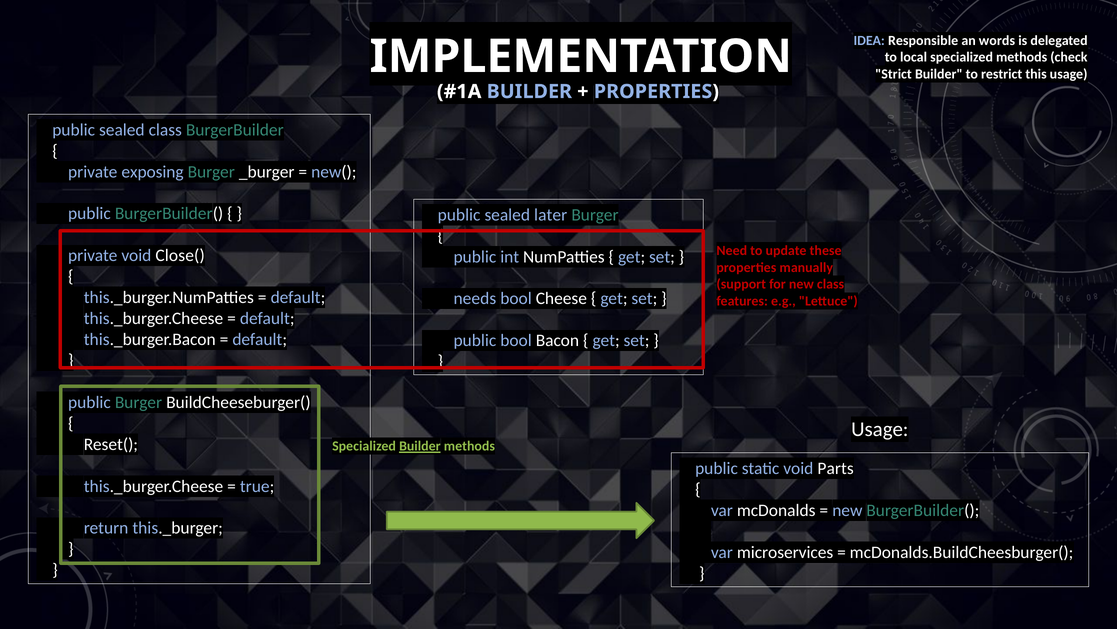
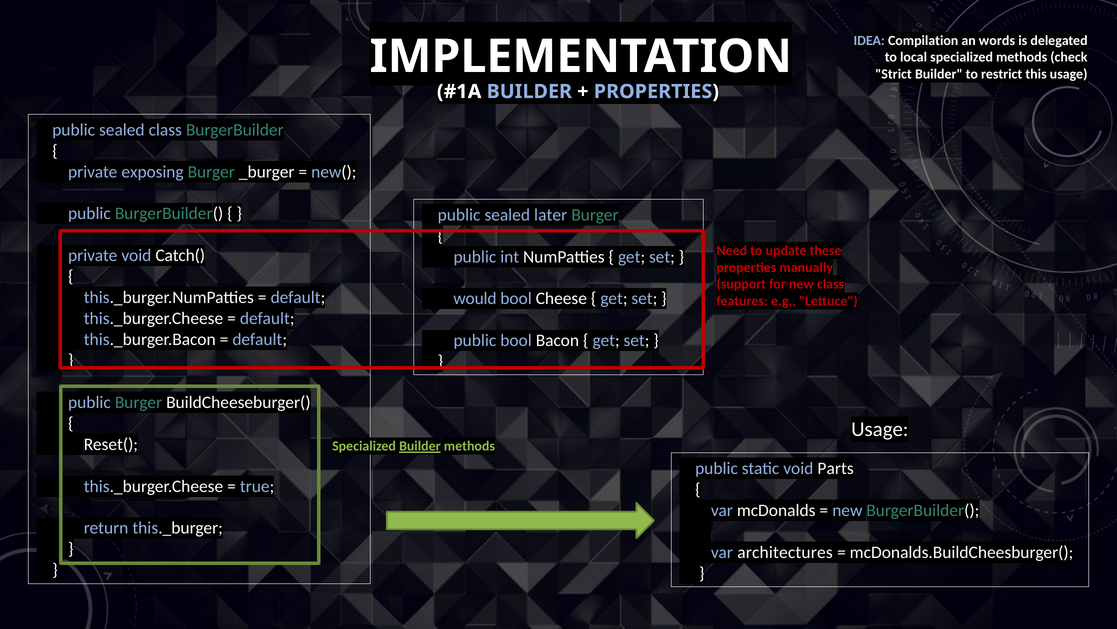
Responsible: Responsible -> Compilation
Close(: Close( -> Catch(
needs: needs -> would
microservices: microservices -> architectures
